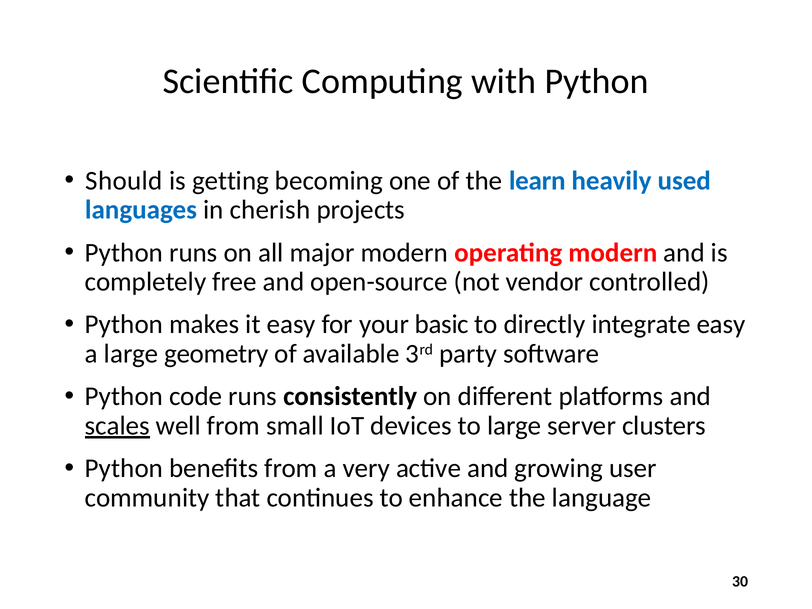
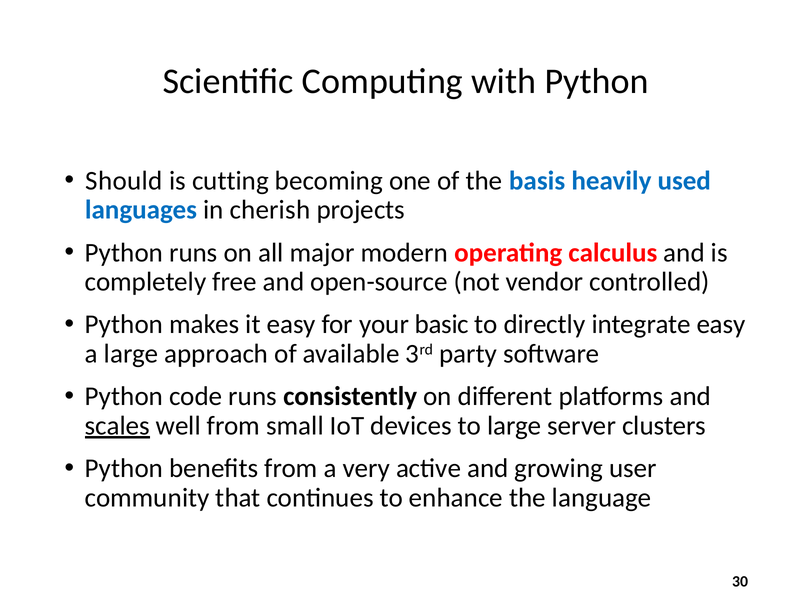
getting: getting -> cutting
learn: learn -> basis
operating modern: modern -> calculus
geometry: geometry -> approach
